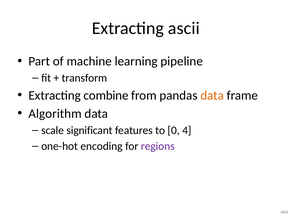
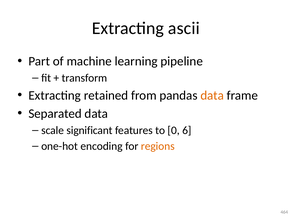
combine: combine -> retained
Algorithm: Algorithm -> Separated
4: 4 -> 6
regions colour: purple -> orange
